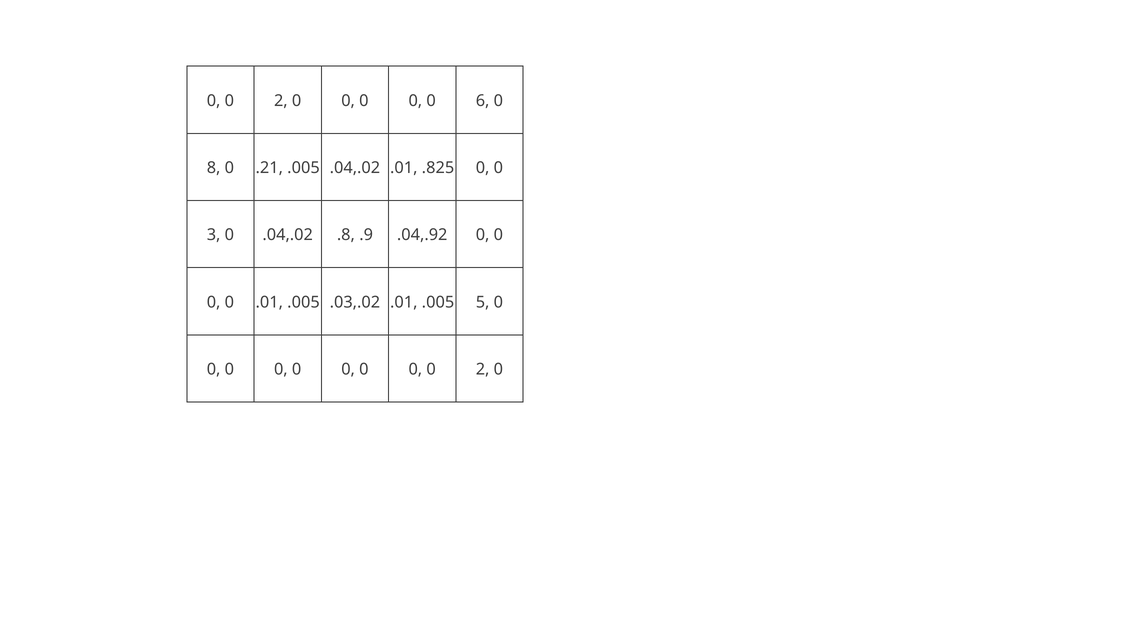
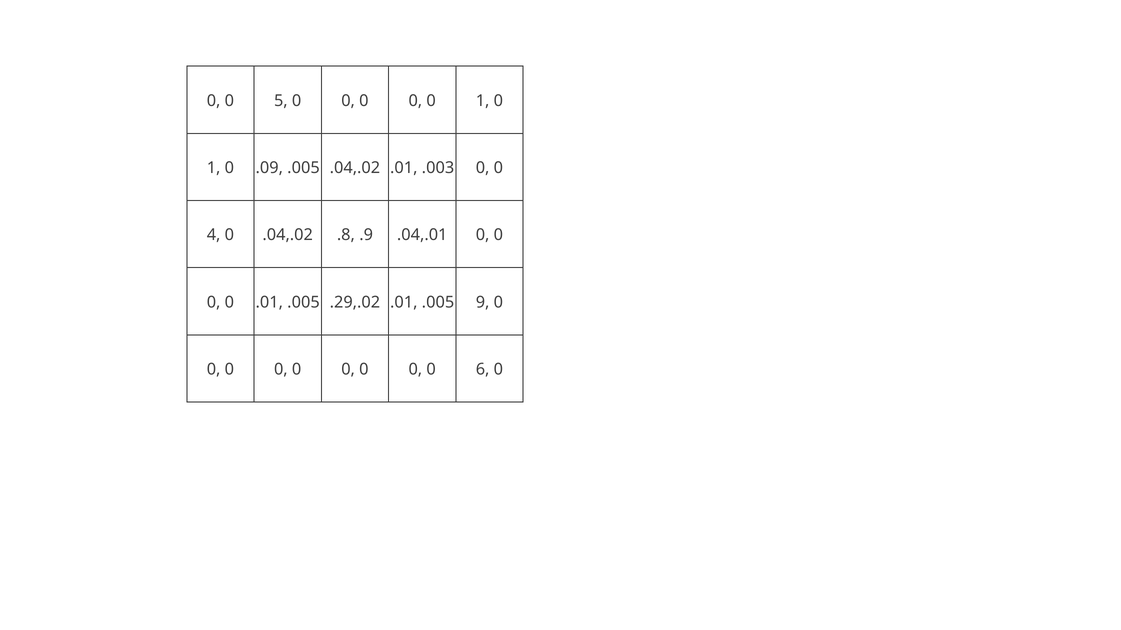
2 at (281, 101): 2 -> 5
0 0 6: 6 -> 1
8 at (214, 168): 8 -> 1
.21: .21 -> .09
.825: .825 -> .003
3: 3 -> 4
.04,.92: .04,.92 -> .04,.01
.03,.02: .03,.02 -> .29,.02
5: 5 -> 9
0 0 0 2: 2 -> 6
